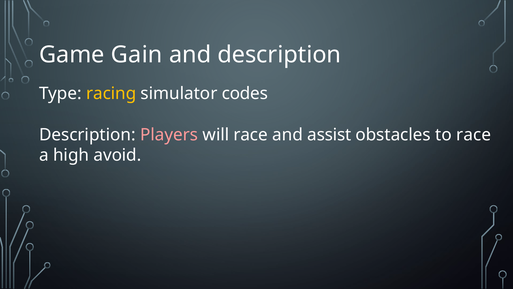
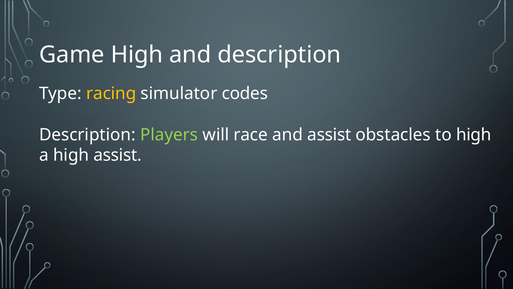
Game Gain: Gain -> High
Players colour: pink -> light green
to race: race -> high
high avoid: avoid -> assist
